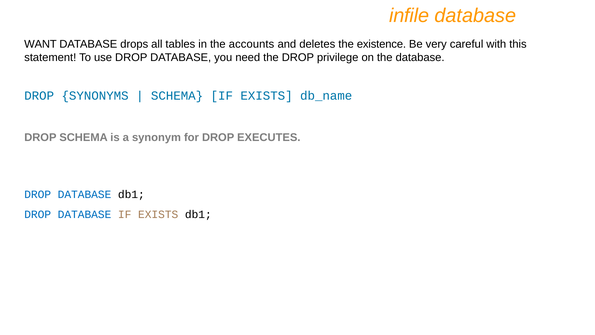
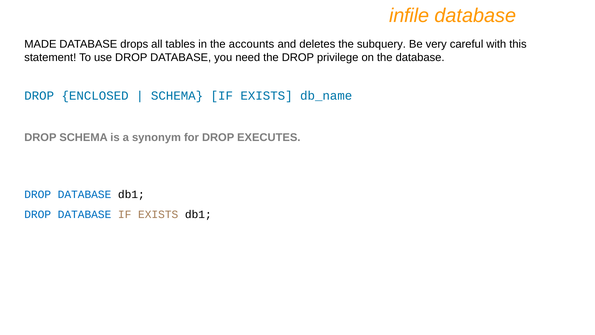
WANT: WANT -> MADE
existence: existence -> subquery
SYNONYMS: SYNONYMS -> ENCLOSED
